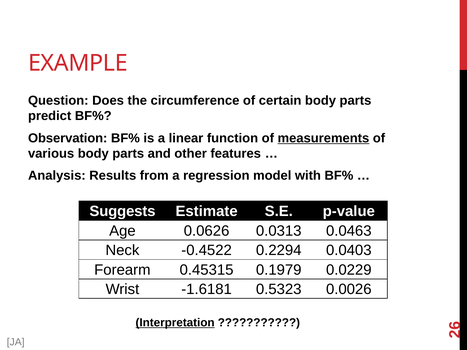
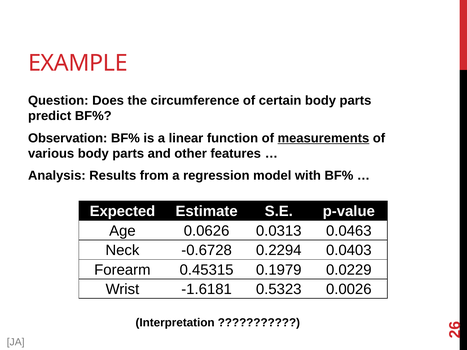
Suggests: Suggests -> Expected
-0.4522: -0.4522 -> -0.6728
Interpretation underline: present -> none
